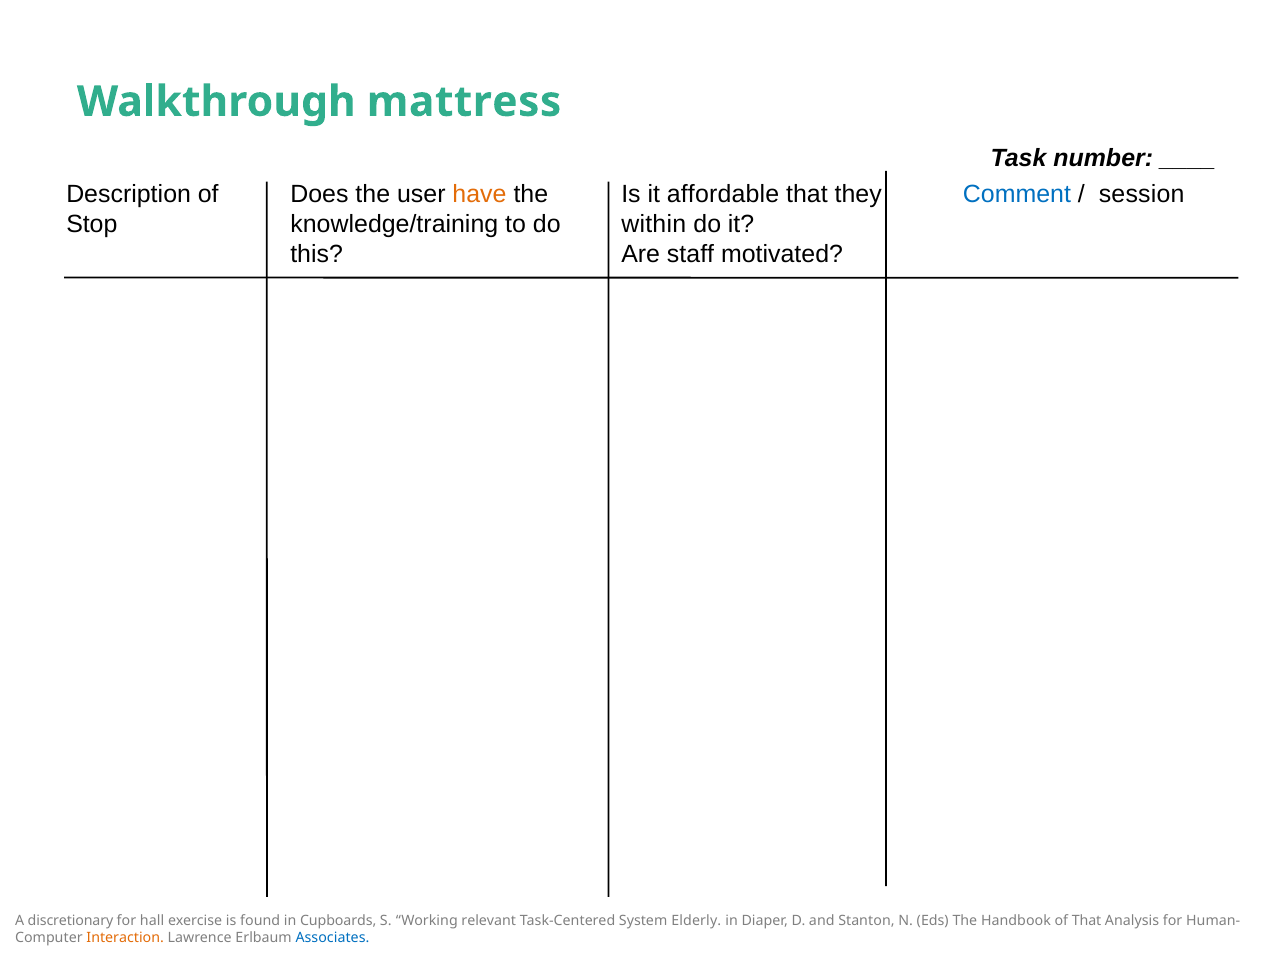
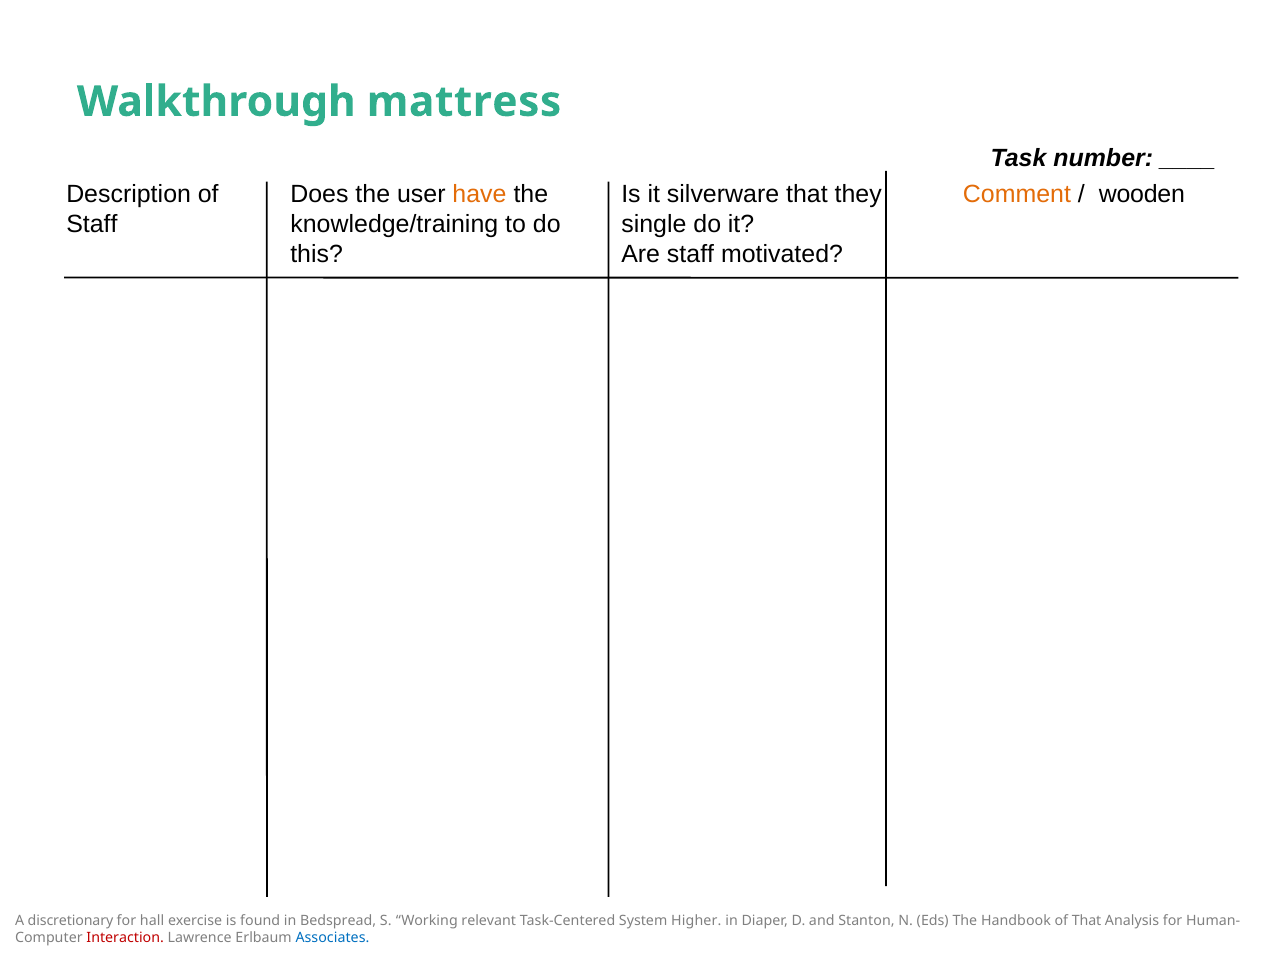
affordable: affordable -> silverware
Comment colour: blue -> orange
session: session -> wooden
Stop at (92, 224): Stop -> Staff
within: within -> single
Cupboards: Cupboards -> Bedspread
Elderly: Elderly -> Higher
Interaction colour: orange -> red
